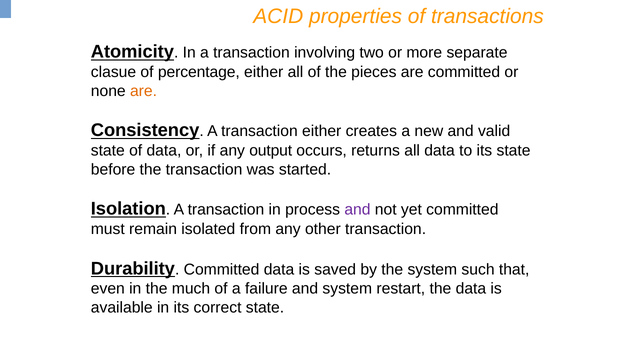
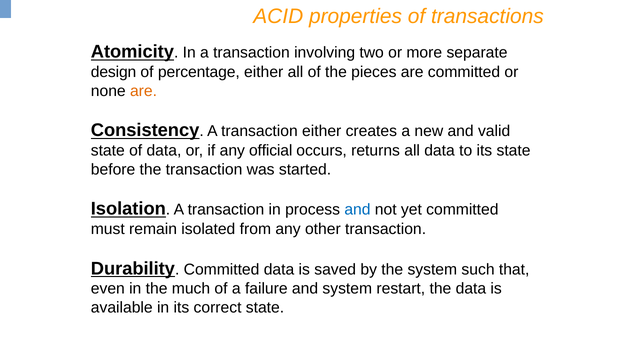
clasue: clasue -> design
output: output -> official
and at (357, 210) colour: purple -> blue
